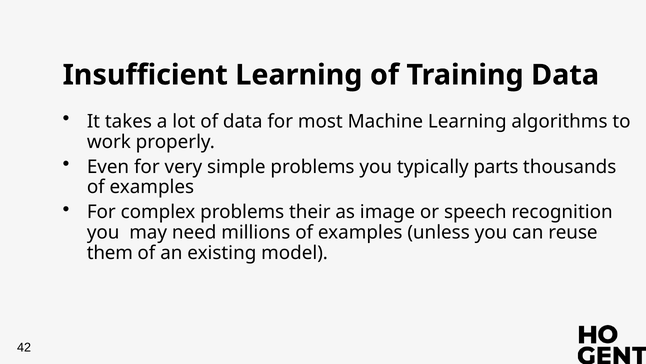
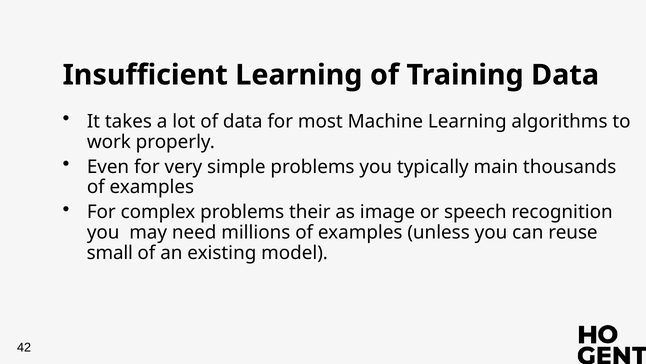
parts: parts -> main
them: them -> small
